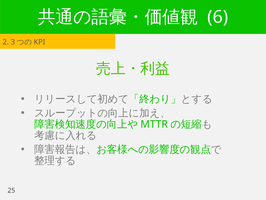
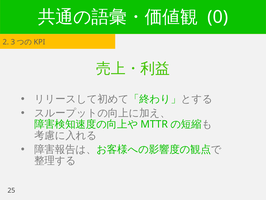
6: 6 -> 0
